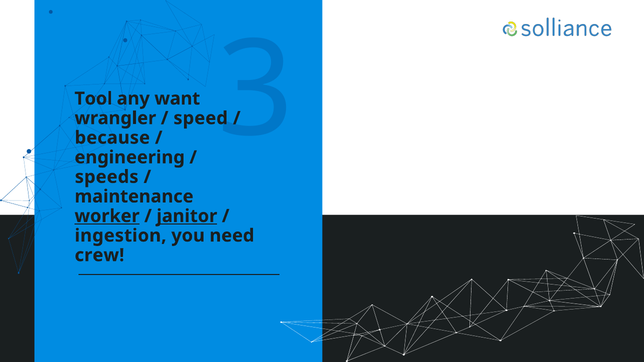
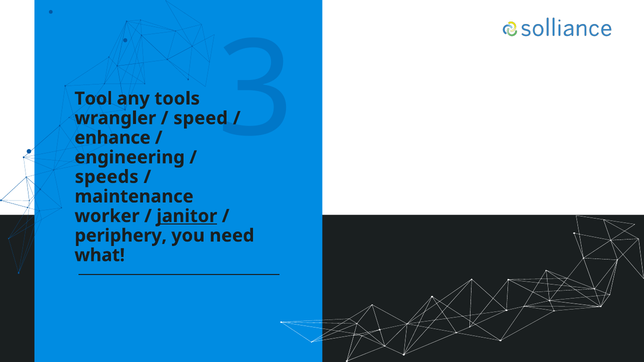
want: want -> tools
because: because -> enhance
worker underline: present -> none
ingestion: ingestion -> periphery
crew: crew -> what
